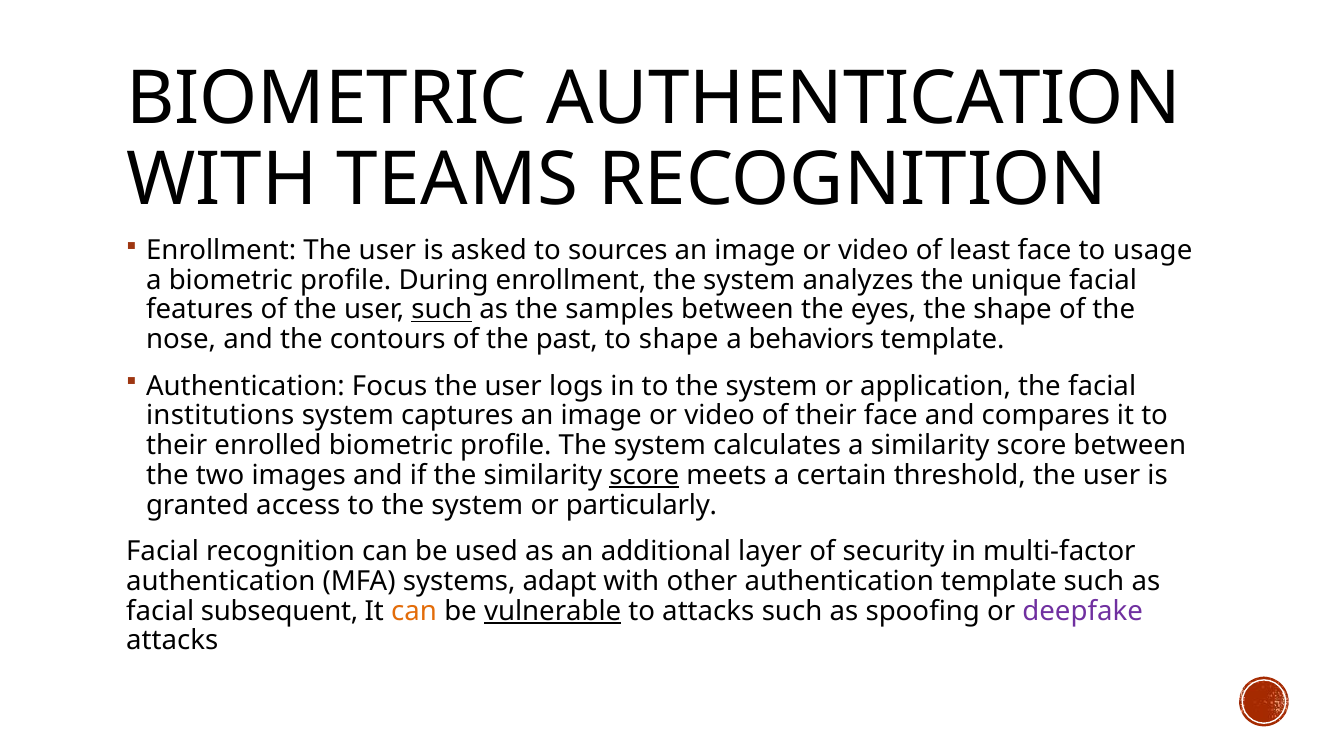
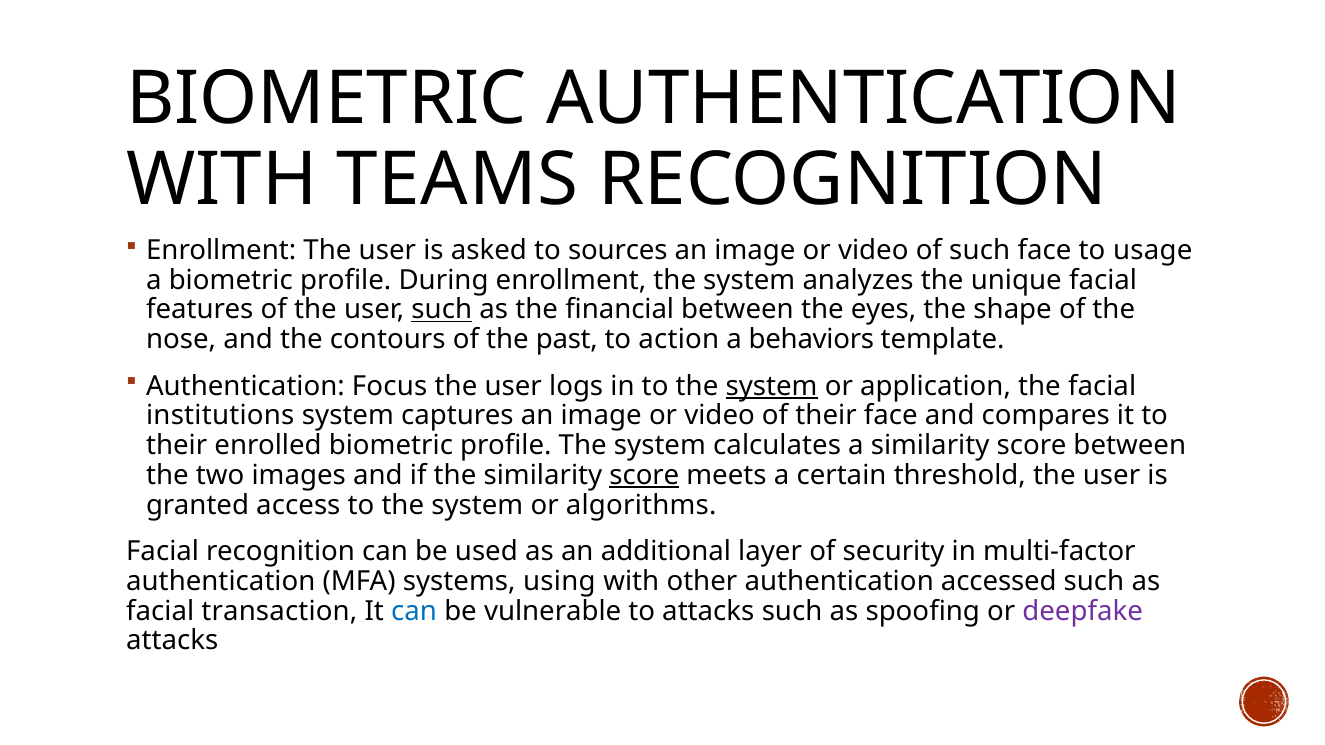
of least: least -> such
samples: samples -> financial
to shape: shape -> action
system at (772, 386) underline: none -> present
particularly: particularly -> algorithms
adapt: adapt -> using
authentication template: template -> accessed
subsequent: subsequent -> transaction
can at (414, 611) colour: orange -> blue
vulnerable underline: present -> none
